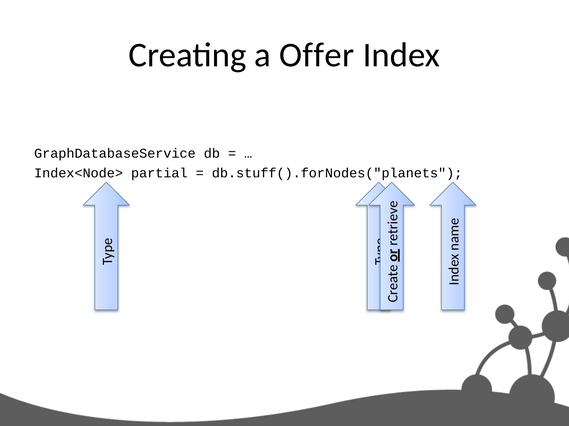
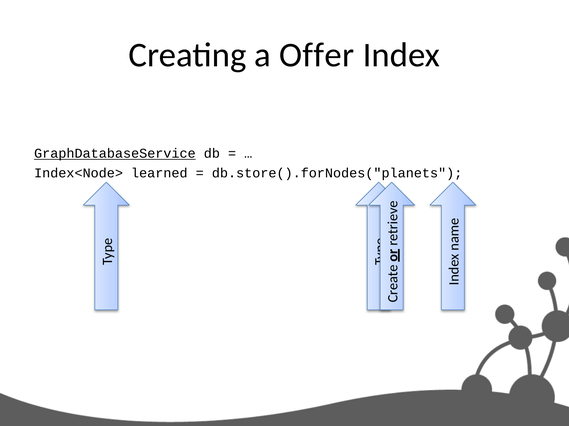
GraphDatabaseService underline: none -> present
partial: partial -> learned
db.stuff().forNodes("planets: db.stuff().forNodes("planets -> db.store().forNodes("planets
